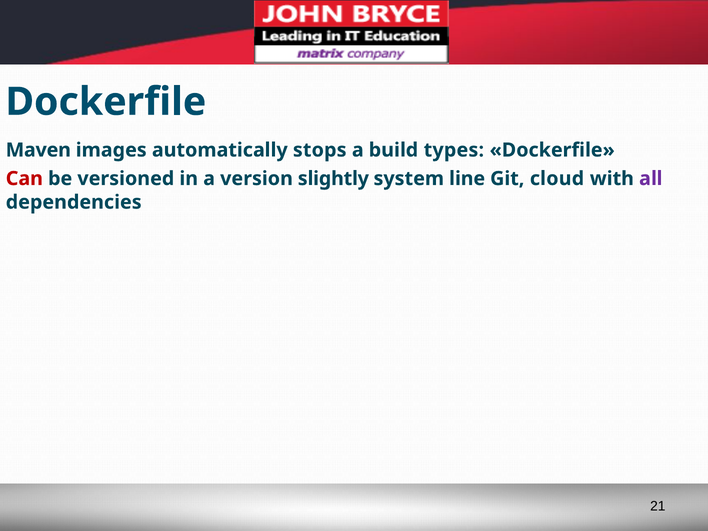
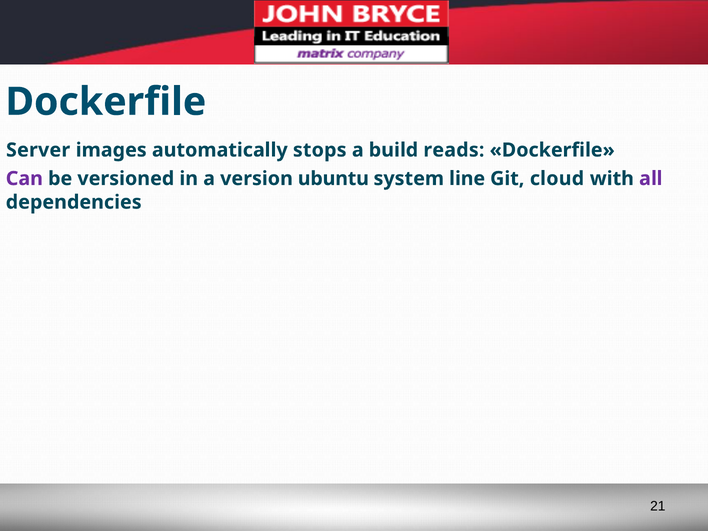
Maven: Maven -> Server
types: types -> reads
Can colour: red -> purple
slightly: slightly -> ubuntu
